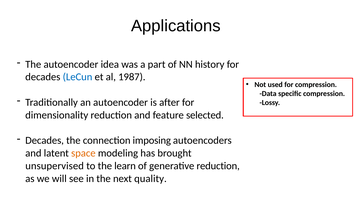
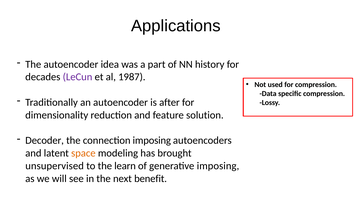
LeCun colour: blue -> purple
selected: selected -> solution
Decades at (45, 140): Decades -> Decoder
generative reduction: reduction -> imposing
quality: quality -> benefit
